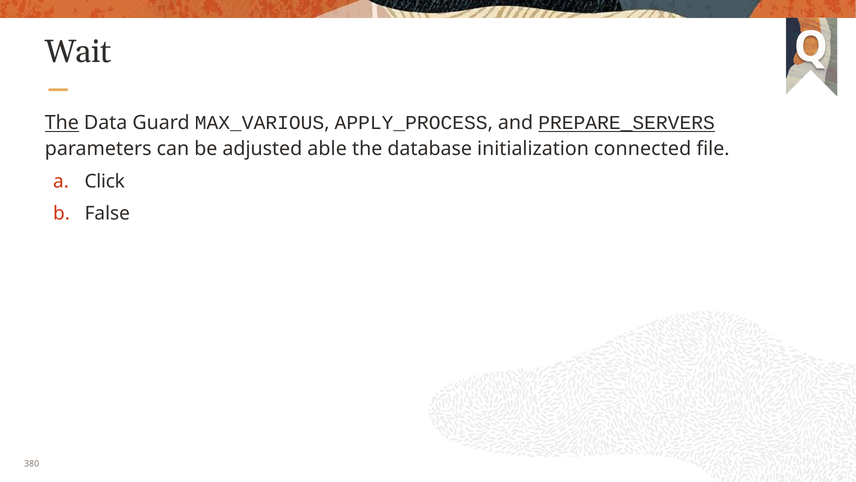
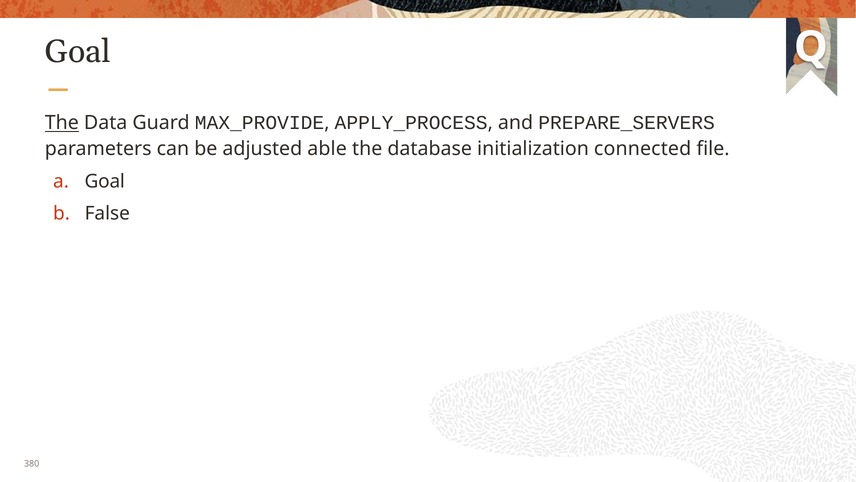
Wait at (78, 52): Wait -> Goal
MAX_VARIOUS: MAX_VARIOUS -> MAX_PROVIDE
PREPARE_SERVERS underline: present -> none
Click at (105, 181): Click -> Goal
